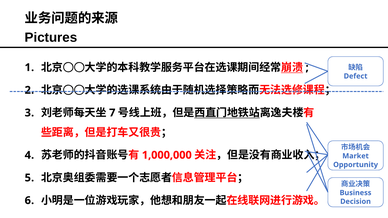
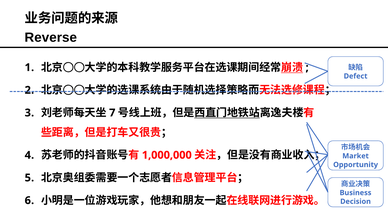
Pictures: Pictures -> Reverse
